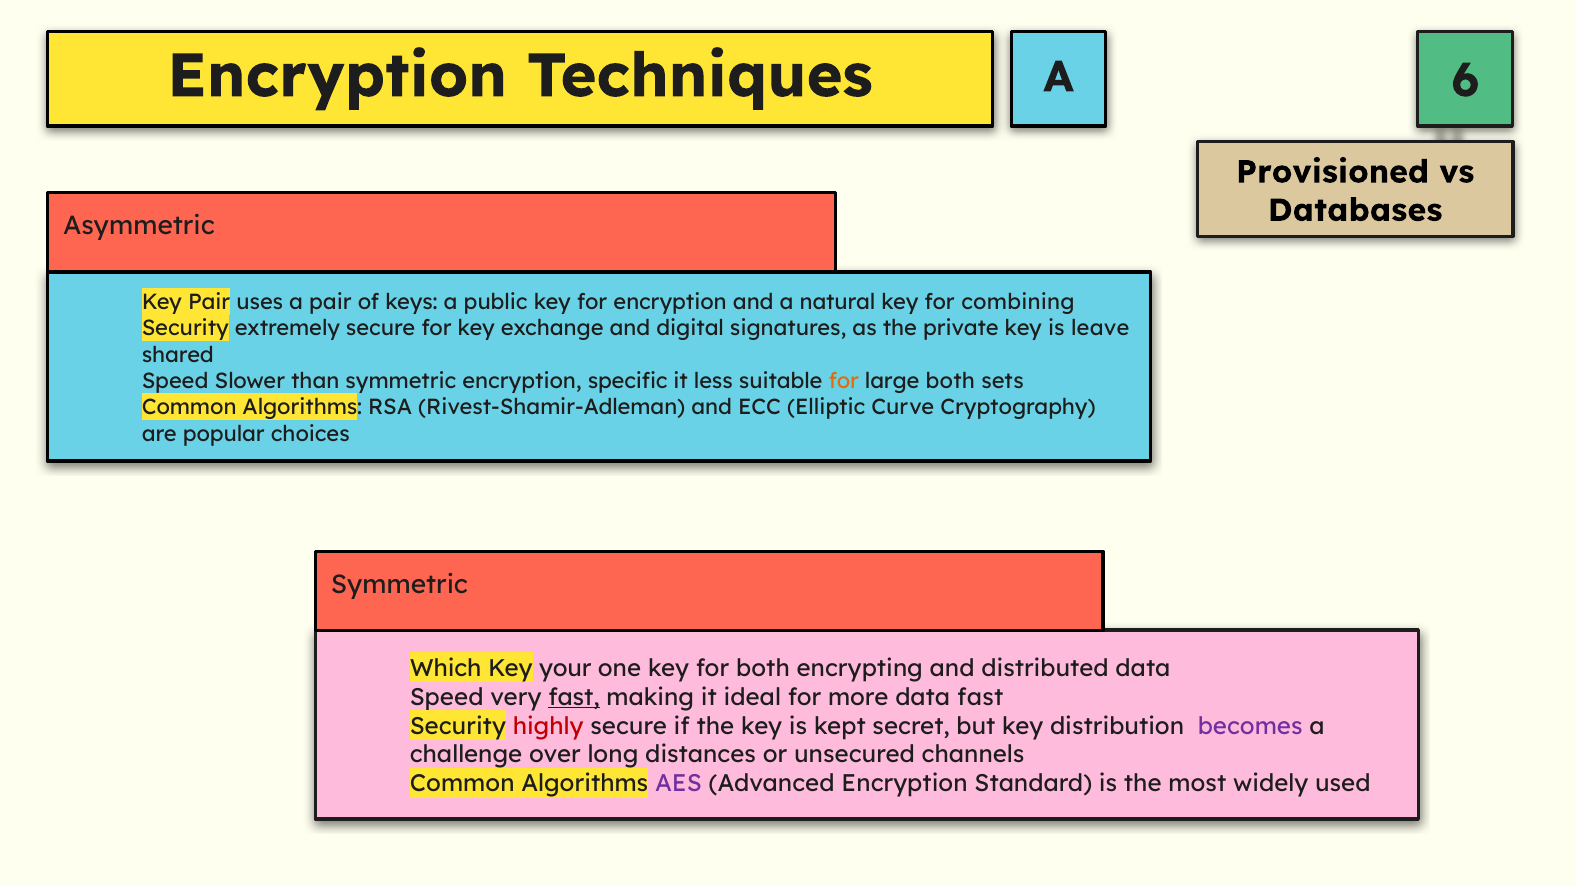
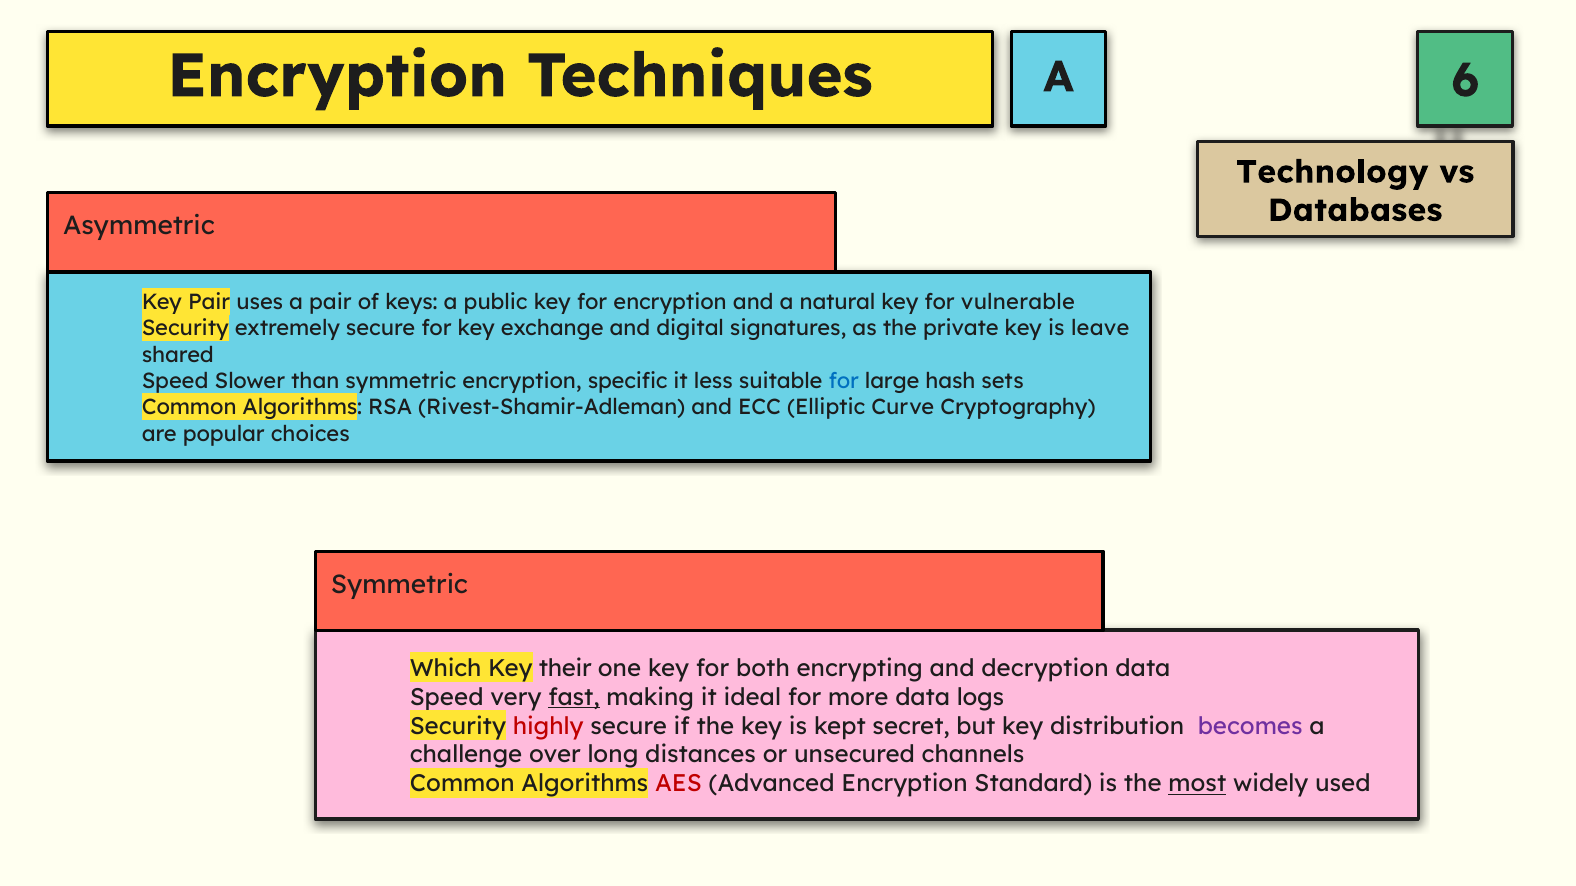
Provisioned: Provisioned -> Technology
combining: combining -> vulnerable
for at (844, 381) colour: orange -> blue
large both: both -> hash
your: your -> their
distributed: distributed -> decryption
data fast: fast -> logs
AES colour: purple -> red
most underline: none -> present
